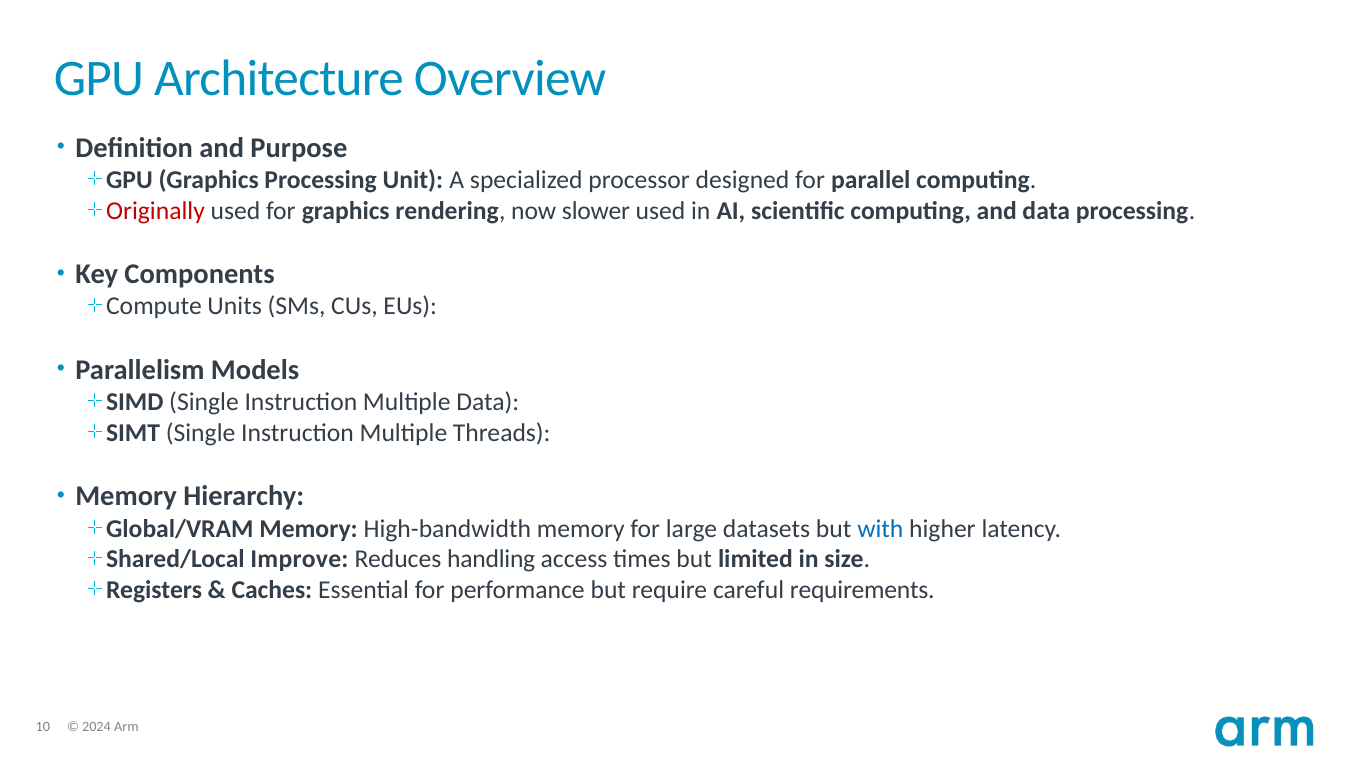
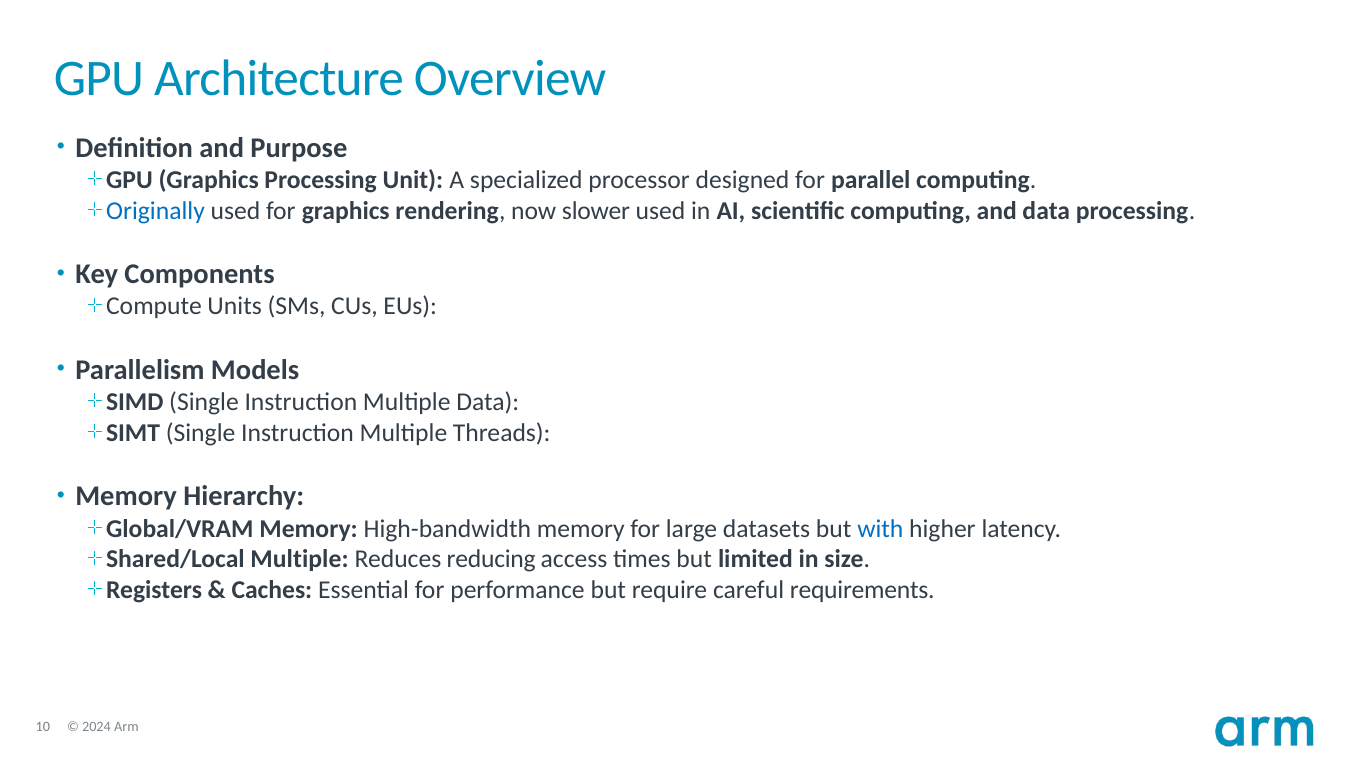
Originally colour: red -> blue
Shared/Local Improve: Improve -> Multiple
handling: handling -> reducing
